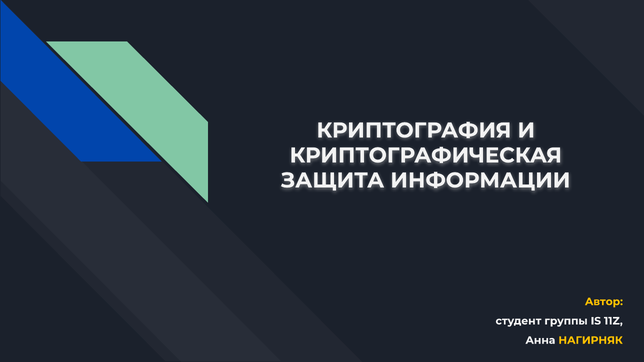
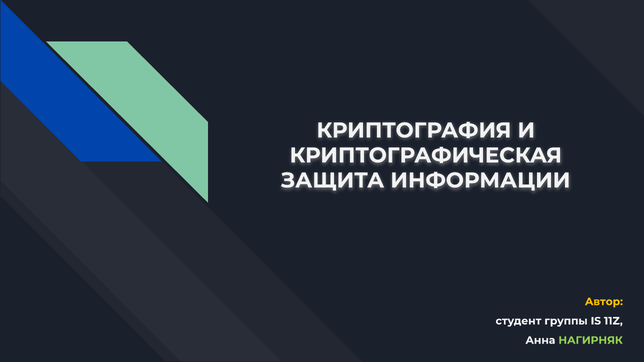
НАГИРНЯК colour: yellow -> light green
